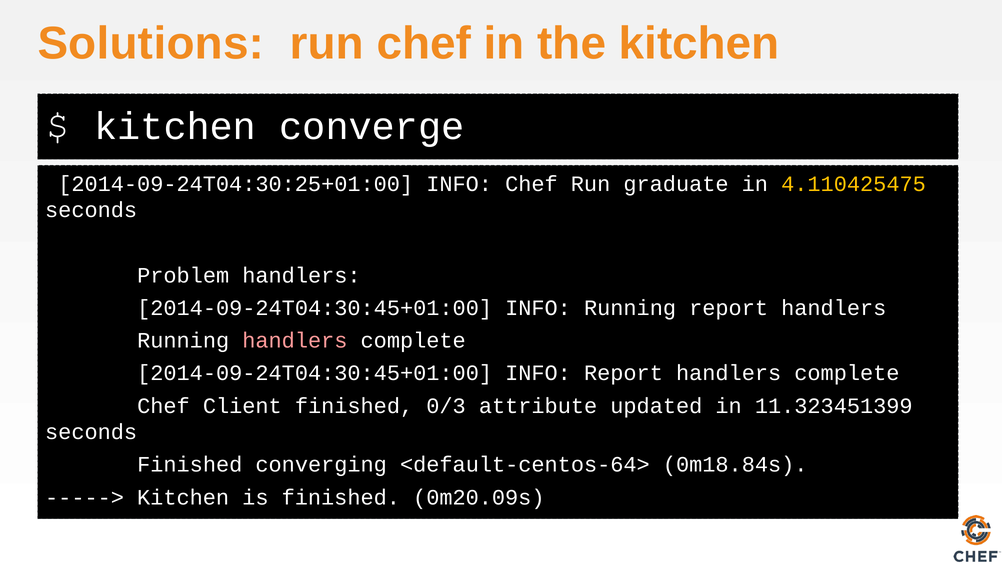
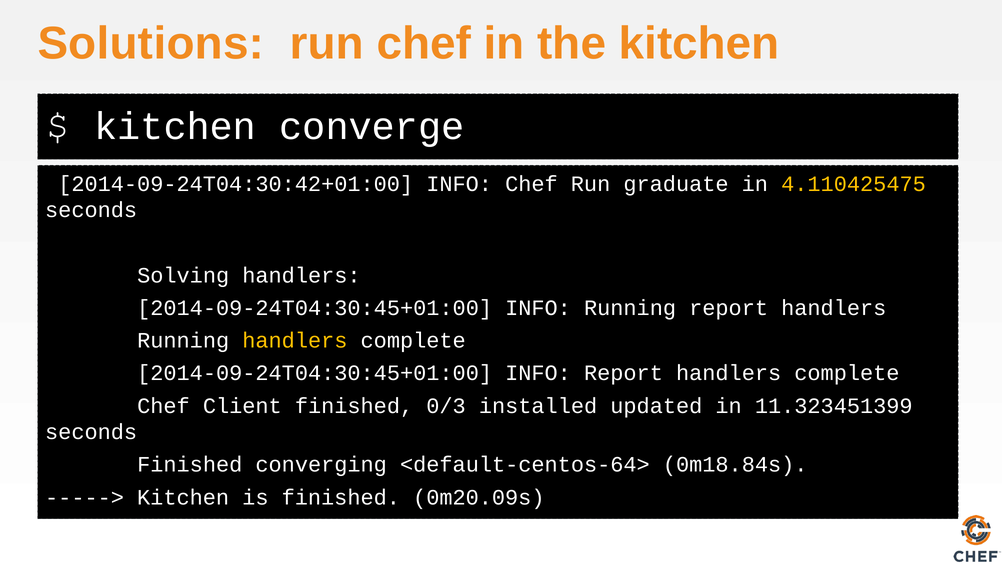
2014-09-24T04:30:25+01:00: 2014-09-24T04:30:25+01:00 -> 2014-09-24T04:30:42+01:00
Problem: Problem -> Solving
handlers at (295, 340) colour: pink -> yellow
attribute: attribute -> installed
